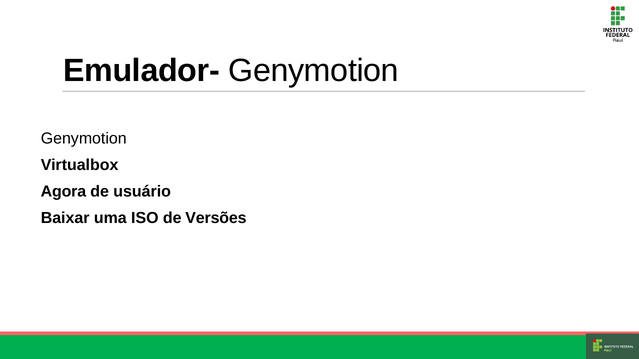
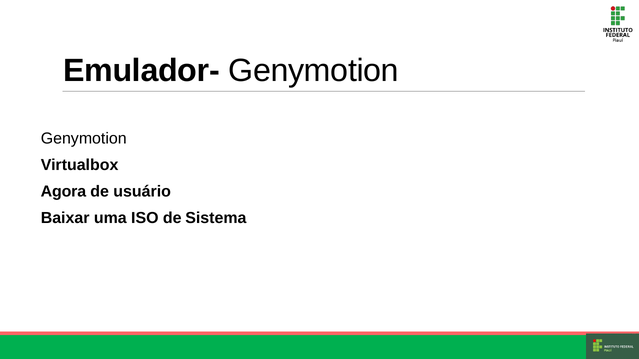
Versões: Versões -> Sistema
